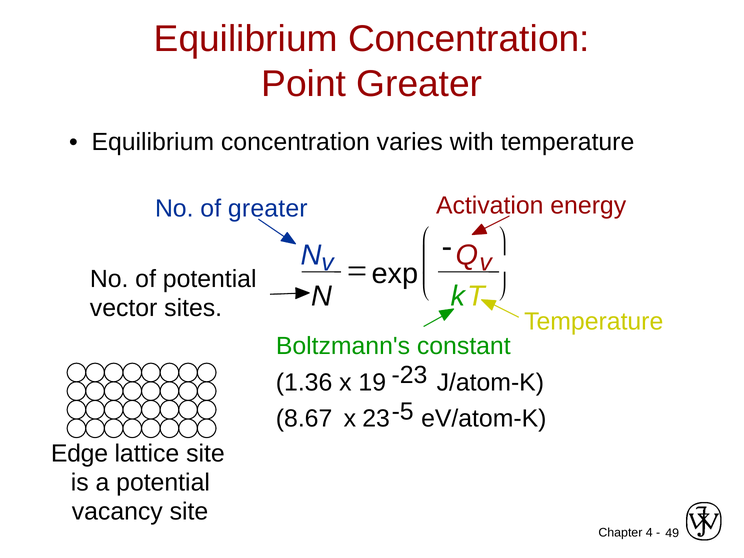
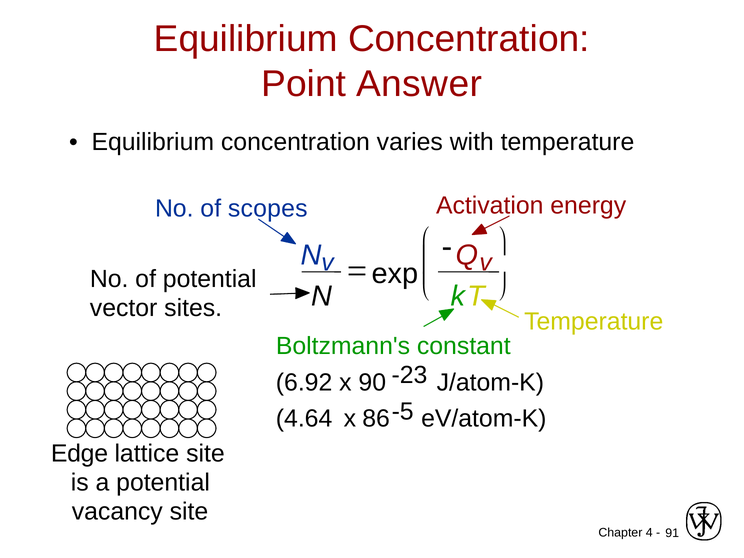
Point Greater: Greater -> Answer
of greater: greater -> scopes
1.36: 1.36 -> 6.92
19: 19 -> 90
8.67: 8.67 -> 4.64
23: 23 -> 86
49: 49 -> 91
